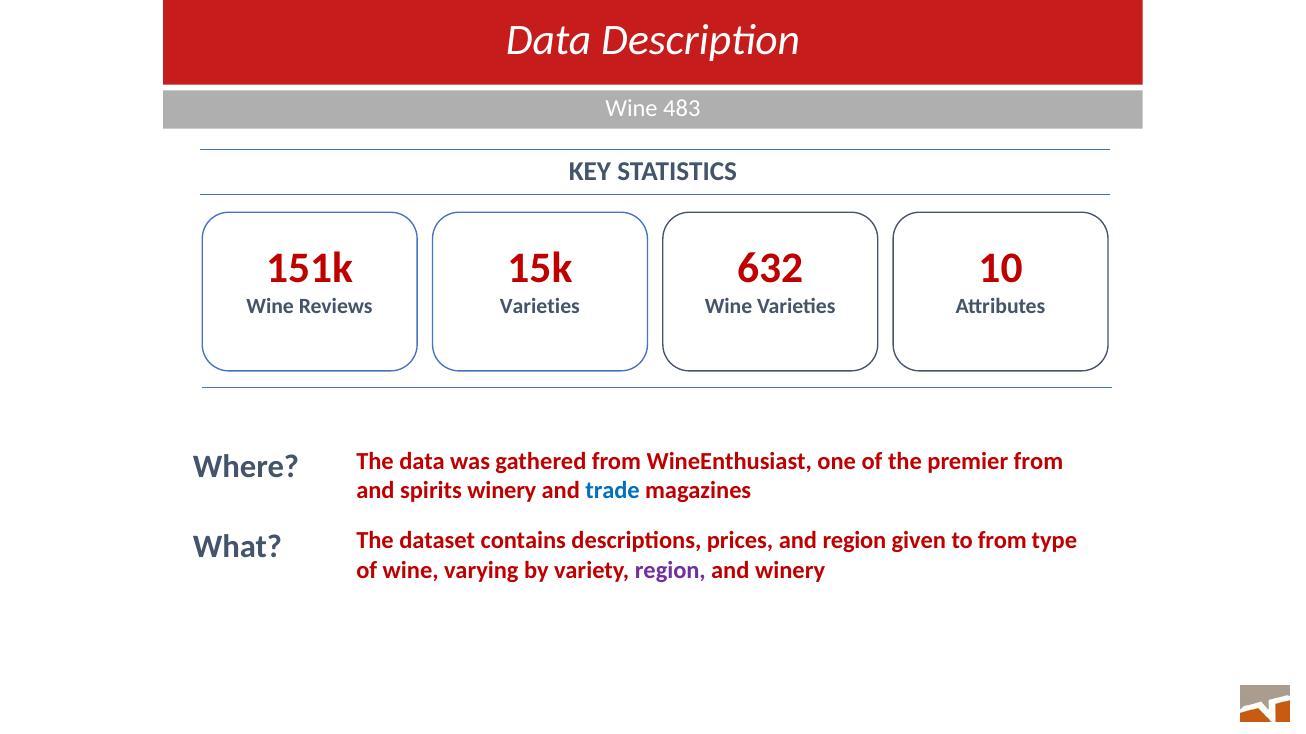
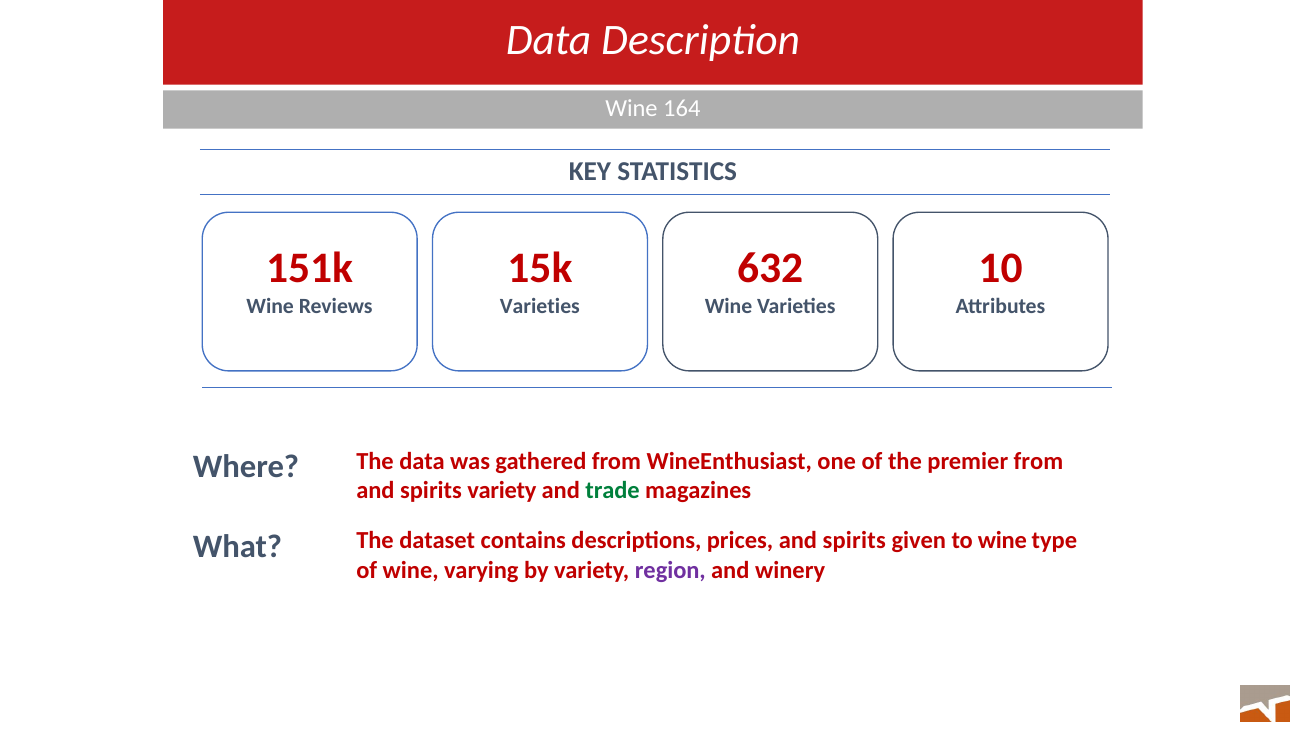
483: 483 -> 164
spirits winery: winery -> variety
trade colour: blue -> green
prices and region: region -> spirits
to from: from -> wine
